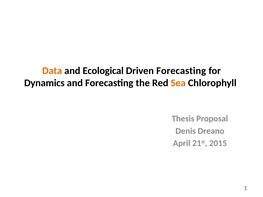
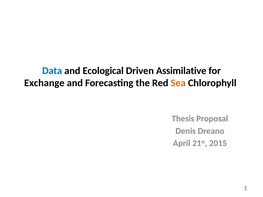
Data colour: orange -> blue
Driven Forecasting: Forecasting -> Assimilative
Dynamics: Dynamics -> Exchange
